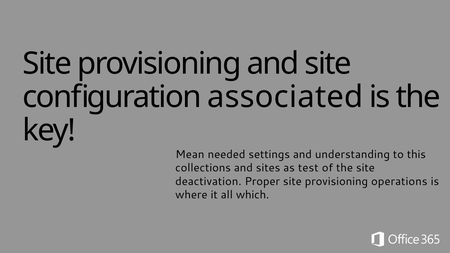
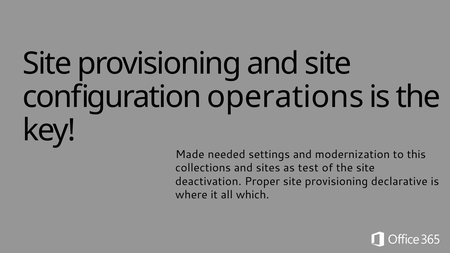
associated: associated -> operations
Mean: Mean -> Made
understanding: understanding -> modernization
operations: operations -> declarative
